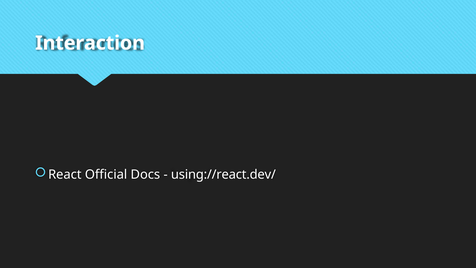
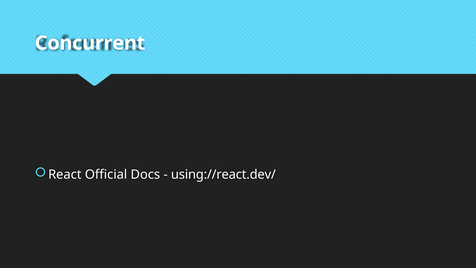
Interaction: Interaction -> Concurrent
